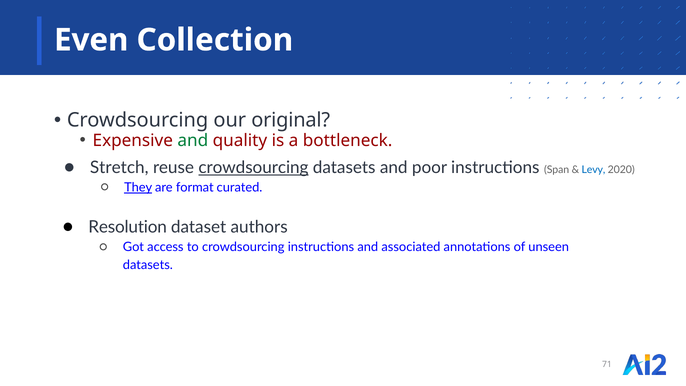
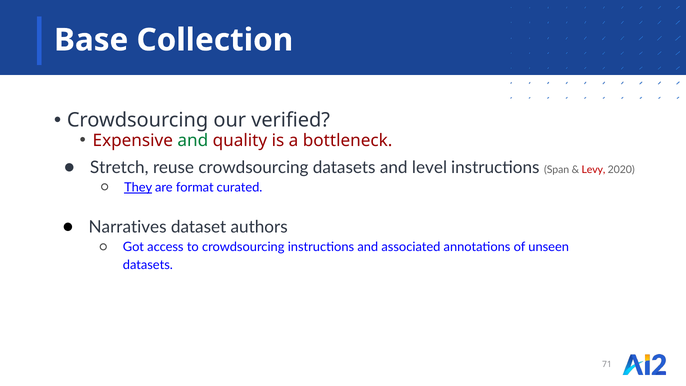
Even: Even -> Base
original: original -> verified
crowdsourcing at (253, 167) underline: present -> none
poor: poor -> level
Levy colour: blue -> red
Resolution: Resolution -> Narratives
